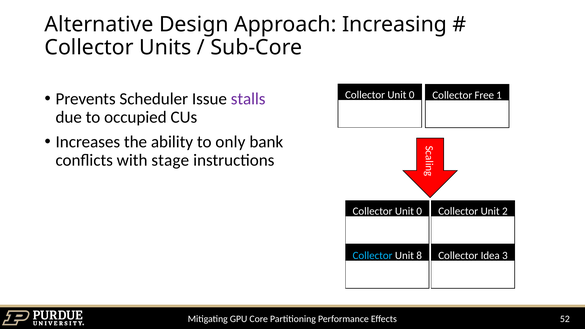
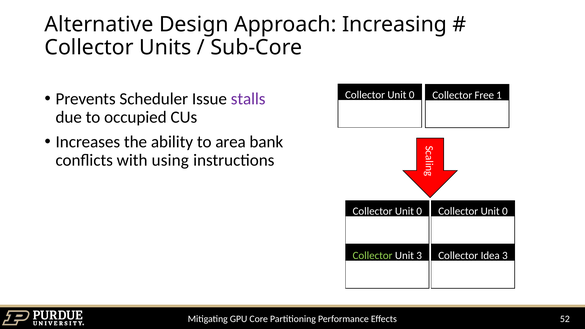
only: only -> area
stage: stage -> using
2 at (505, 211): 2 -> 0
Collector at (373, 256) colour: light blue -> light green
Unit 8: 8 -> 3
